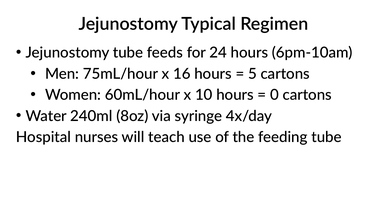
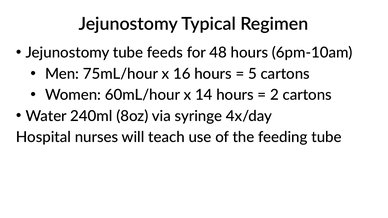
24: 24 -> 48
10: 10 -> 14
0: 0 -> 2
